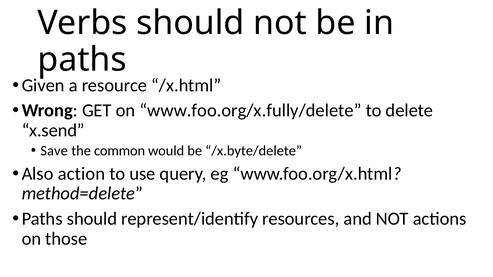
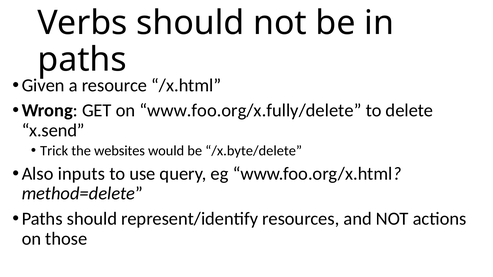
Save: Save -> Trick
common: common -> websites
action: action -> inputs
